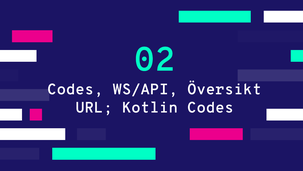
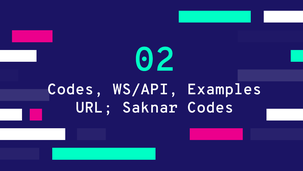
Översikt: Översikt -> Examples
Kotlin: Kotlin -> Saknar
